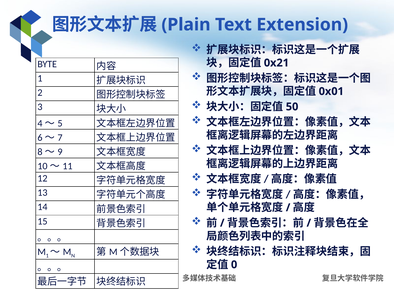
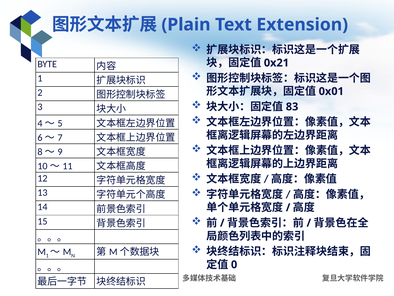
50: 50 -> 83
